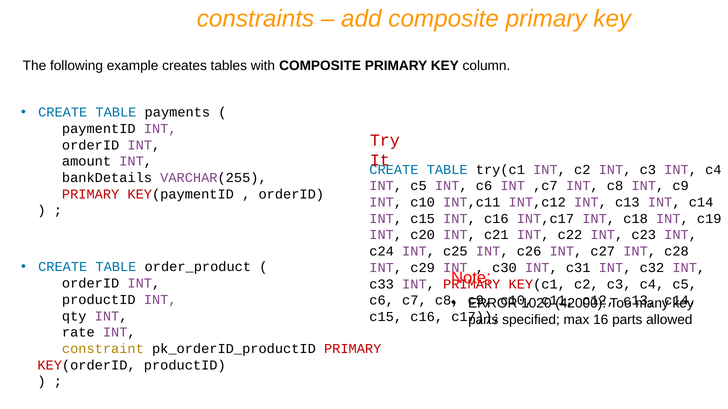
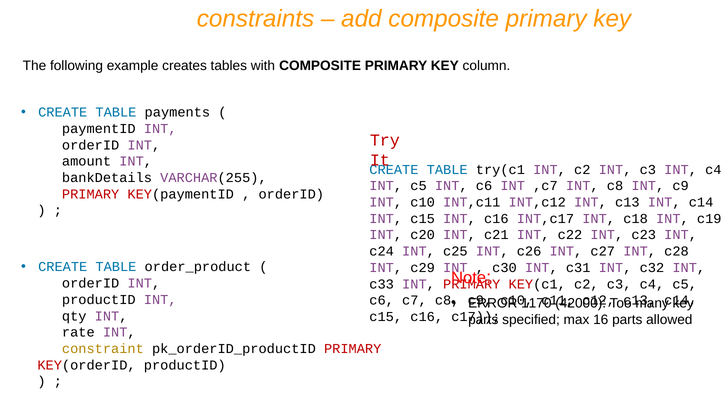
1020: 1020 -> 1170
